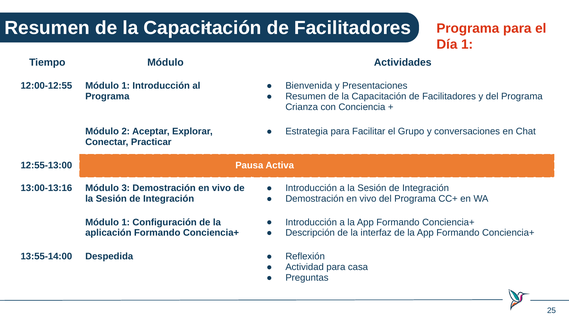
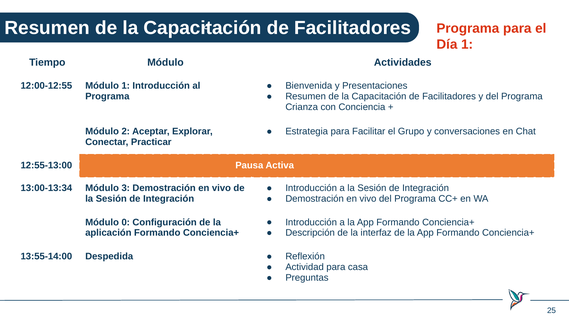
13:00-13:16: 13:00-13:16 -> 13:00-13:34
1 at (126, 222): 1 -> 0
